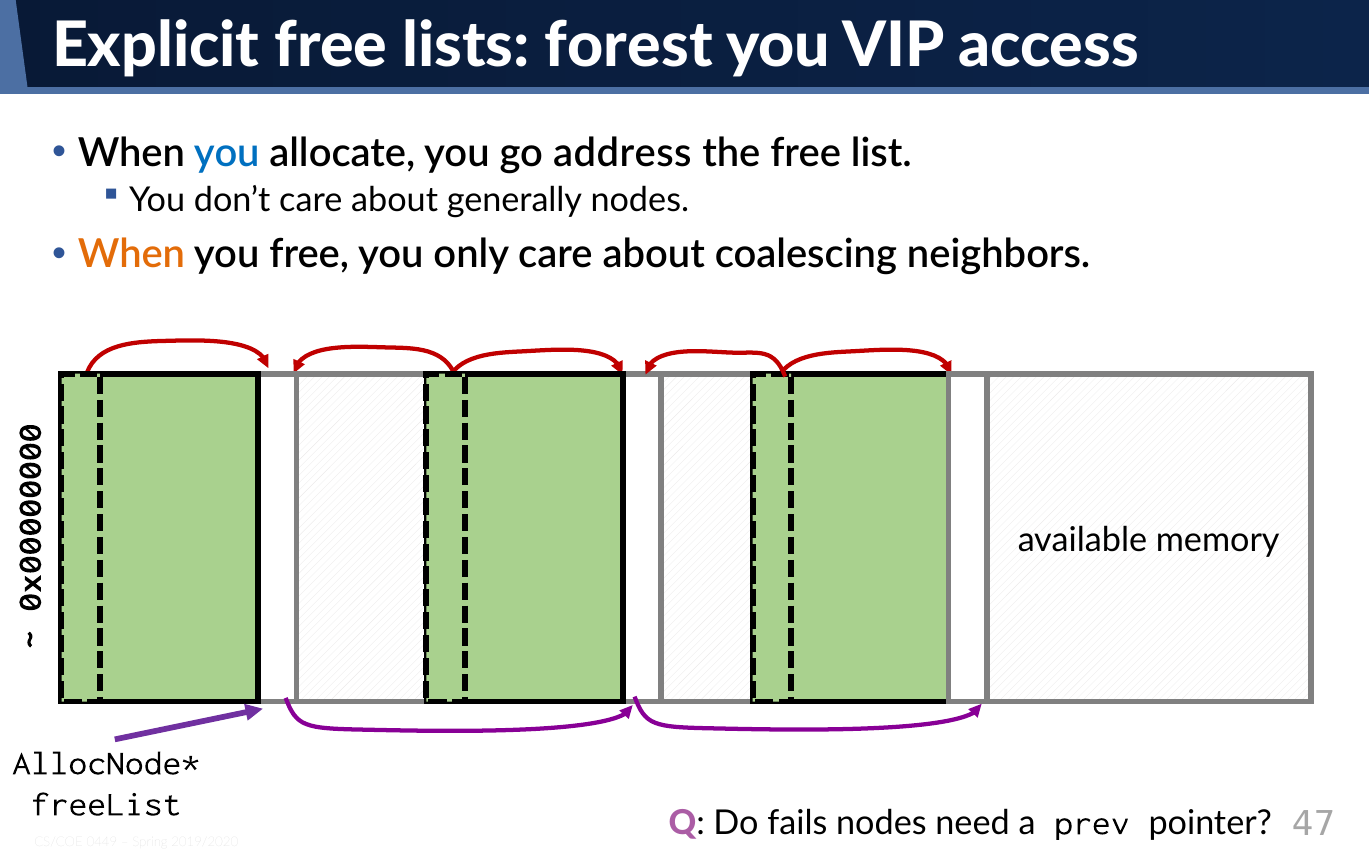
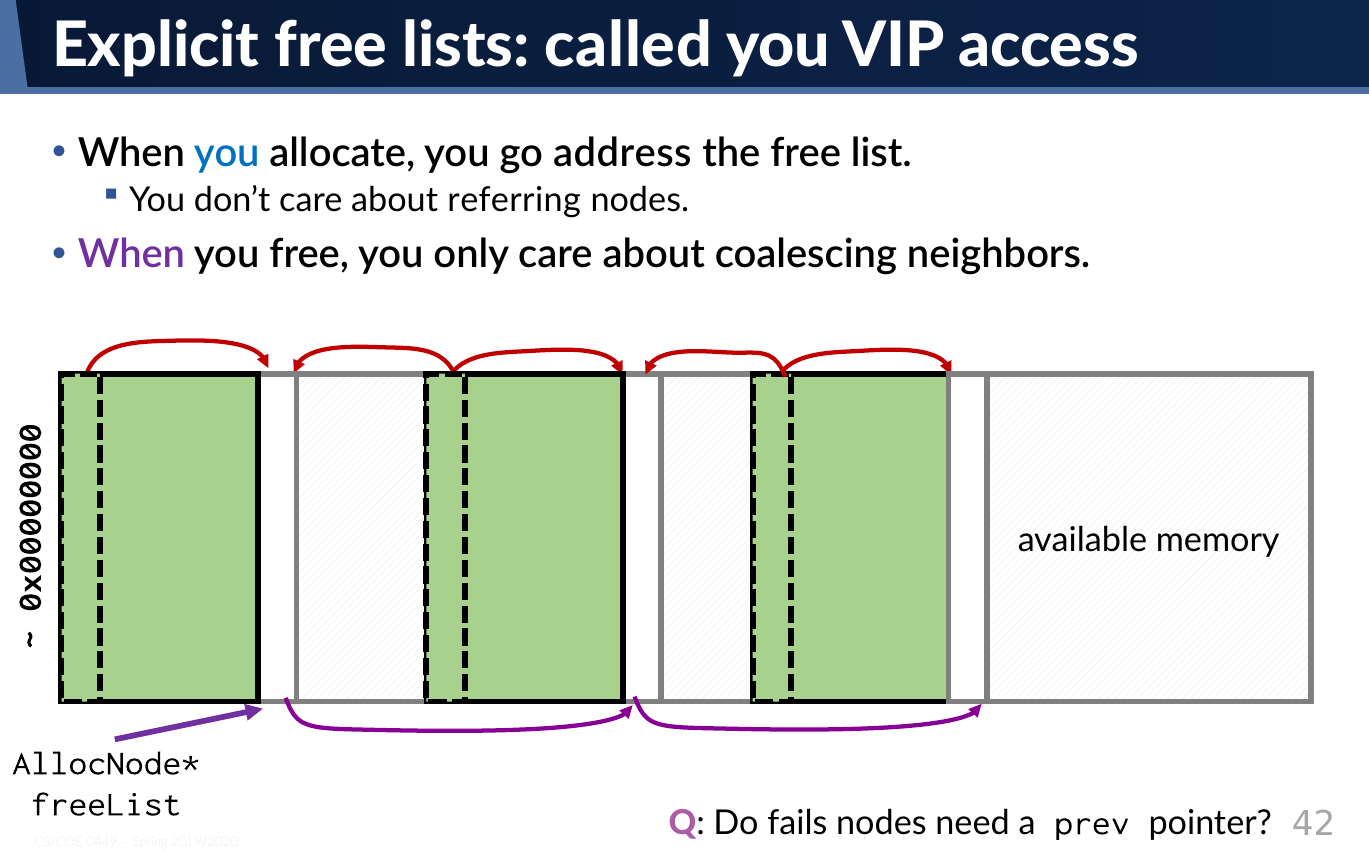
forest: forest -> called
generally: generally -> referring
When at (131, 255) colour: orange -> purple
47: 47 -> 42
